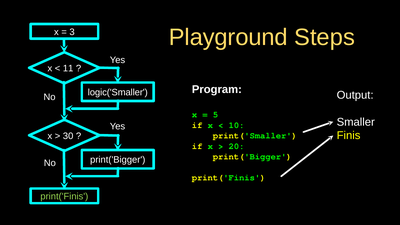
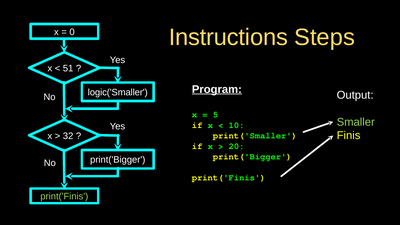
Playground: Playground -> Instructions
3: 3 -> 0
11: 11 -> 51
Program underline: none -> present
Smaller colour: white -> light green
30: 30 -> 32
